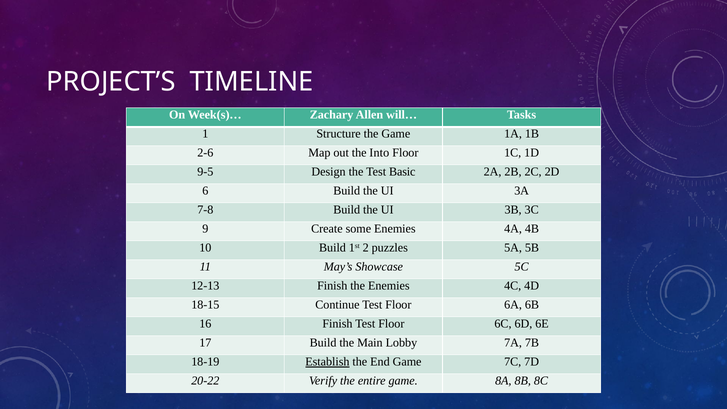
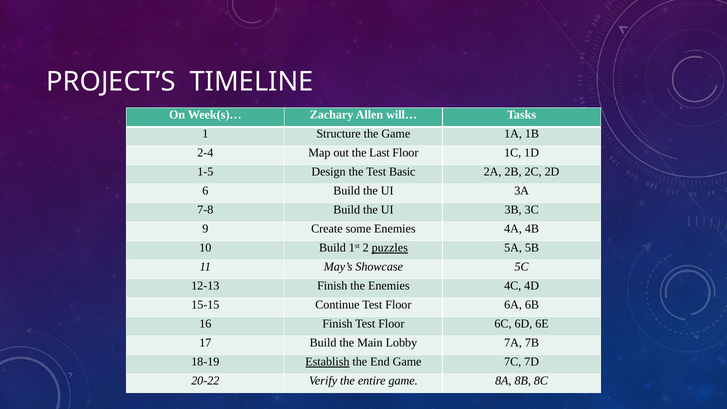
2-6: 2-6 -> 2-4
Into: Into -> Last
9-5: 9-5 -> 1-5
puzzles underline: none -> present
18-15: 18-15 -> 15-15
